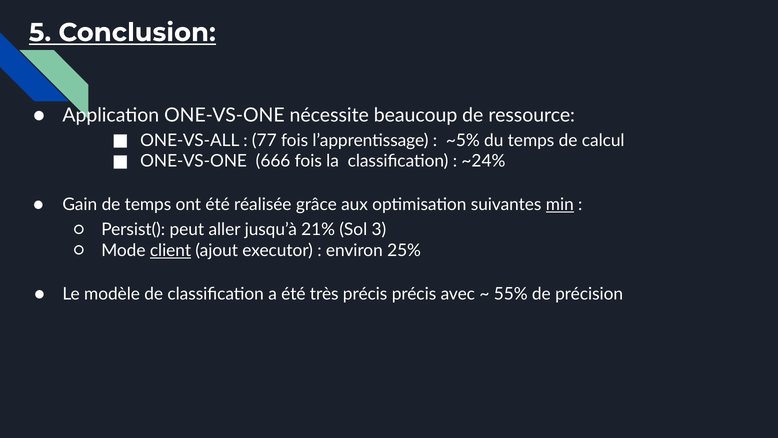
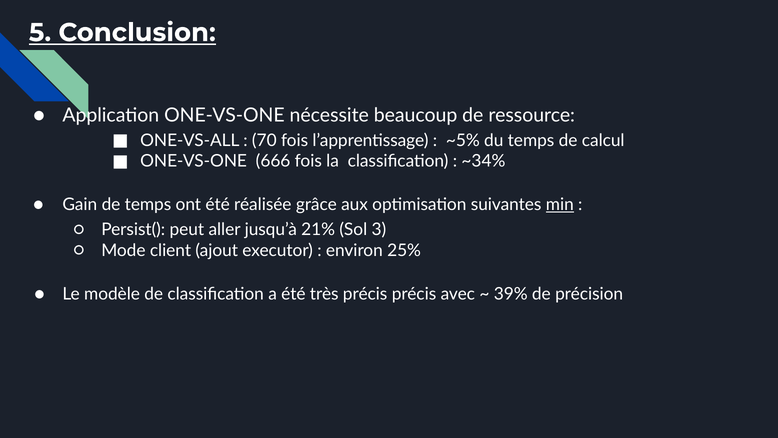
77: 77 -> 70
~24%: ~24% -> ~34%
client underline: present -> none
55%: 55% -> 39%
